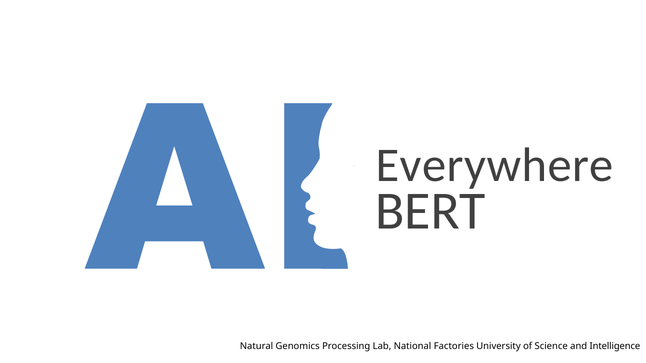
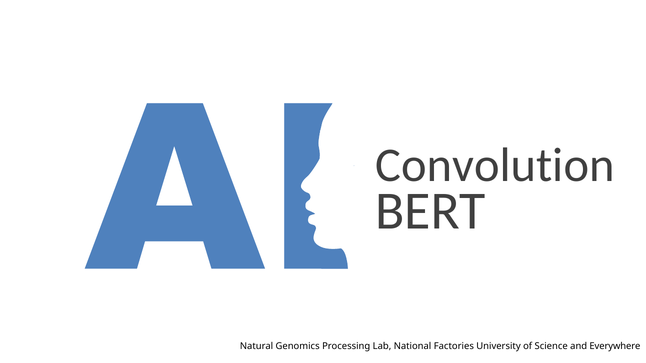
Everywhere: Everywhere -> Convolution
Intelligence: Intelligence -> Everywhere
